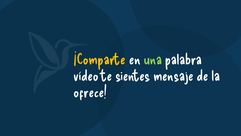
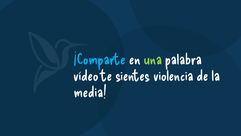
¡Comparte colour: yellow -> light blue
mensaje: mensaje -> violencia
ofrece: ofrece -> media
